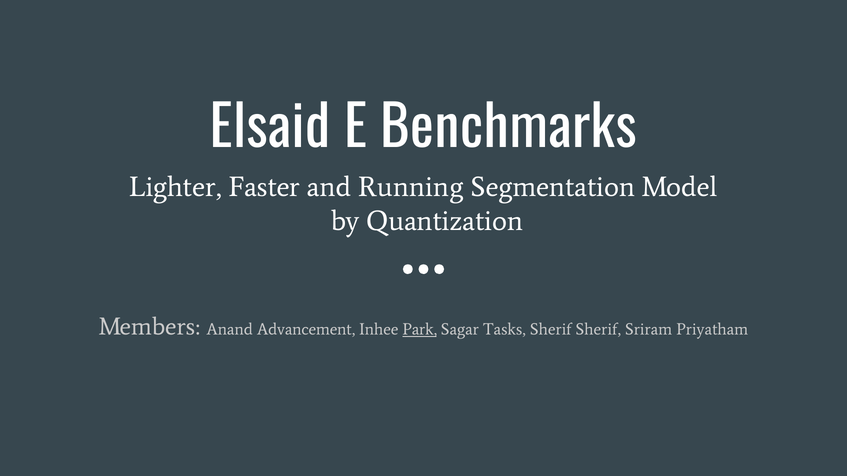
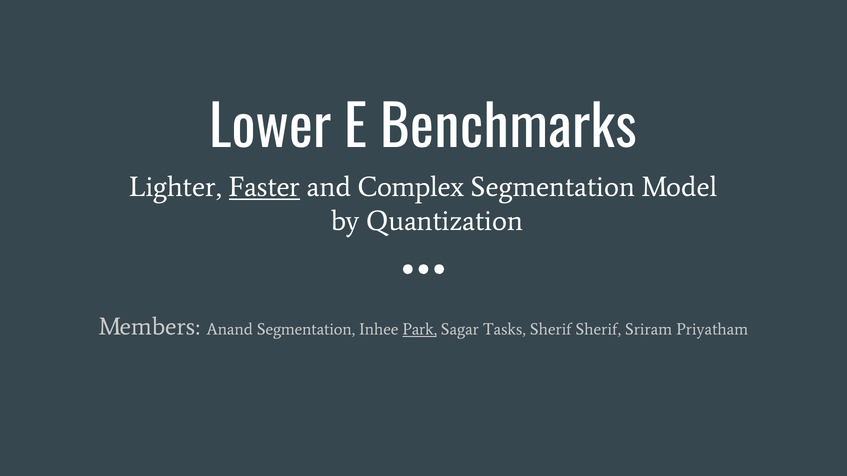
Elsaid: Elsaid -> Lower
Faster underline: none -> present
Running: Running -> Complex
Anand Advancement: Advancement -> Segmentation
